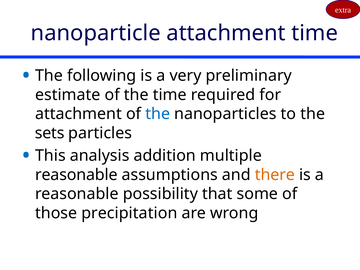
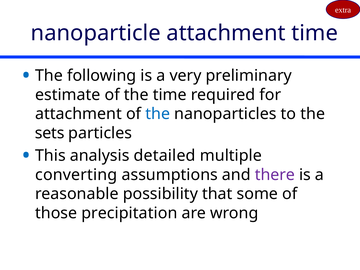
addition: addition -> detailed
reasonable at (76, 175): reasonable -> converting
there colour: orange -> purple
